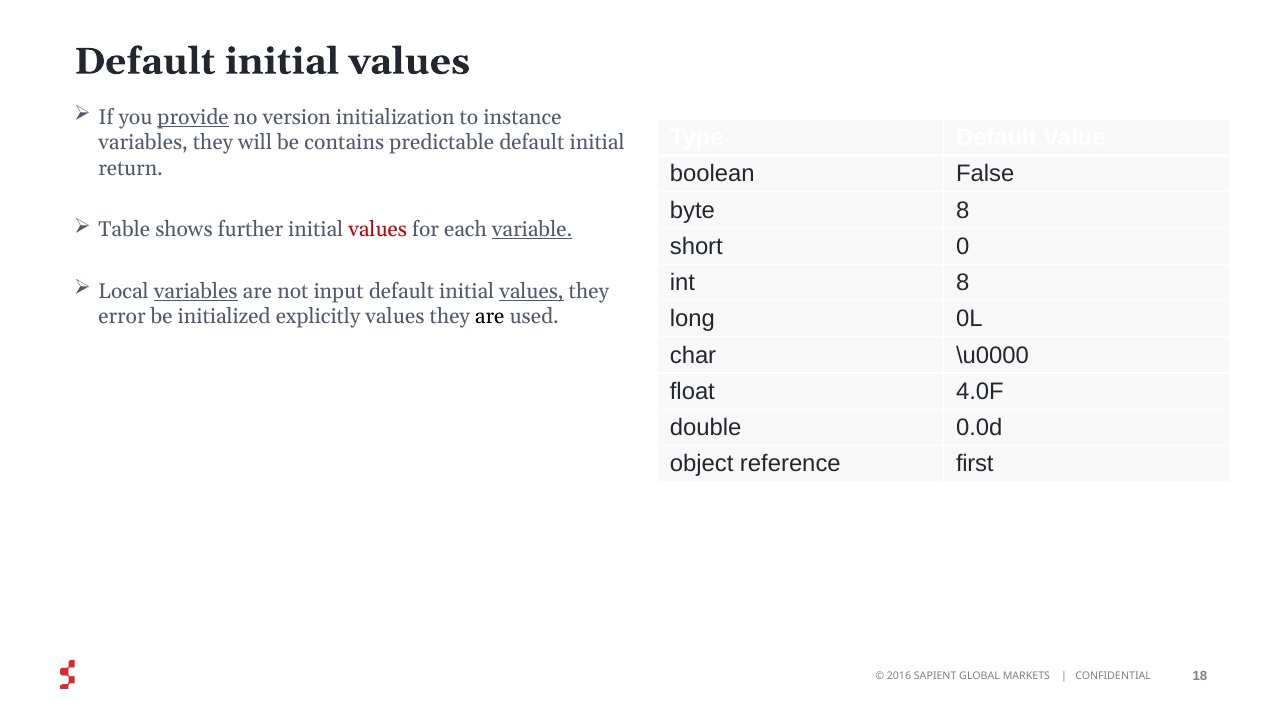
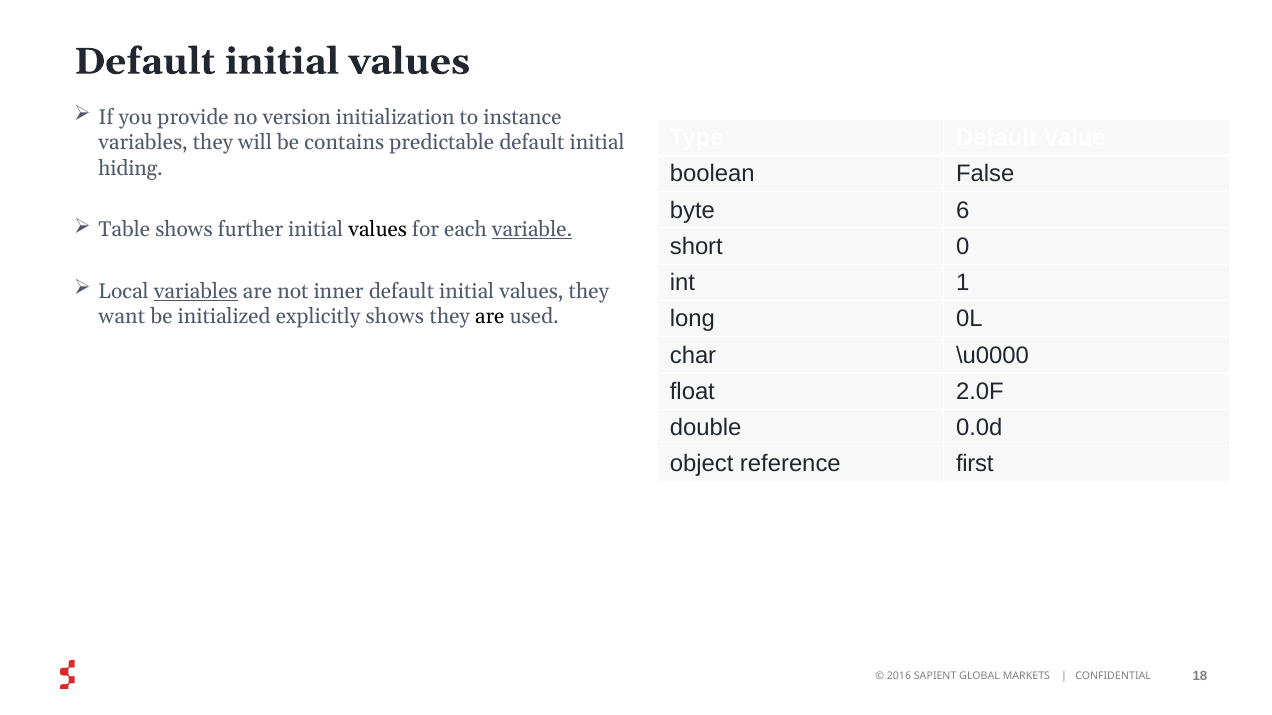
provide underline: present -> none
return: return -> hiding
byte 8: 8 -> 6
values at (378, 230) colour: red -> black
int 8: 8 -> 1
input: input -> inner
values at (531, 291) underline: present -> none
error: error -> want
explicitly values: values -> shows
4.0F: 4.0F -> 2.0F
